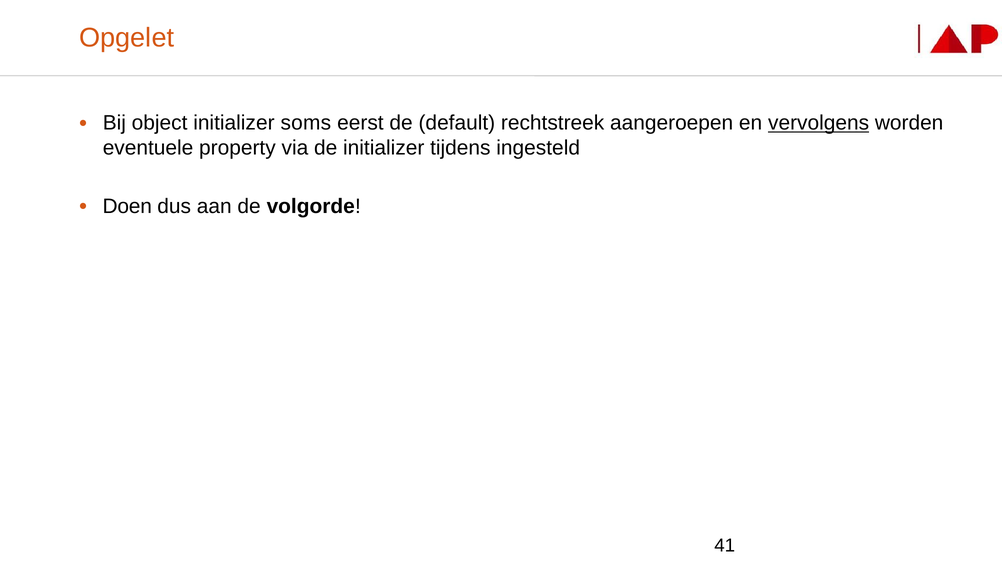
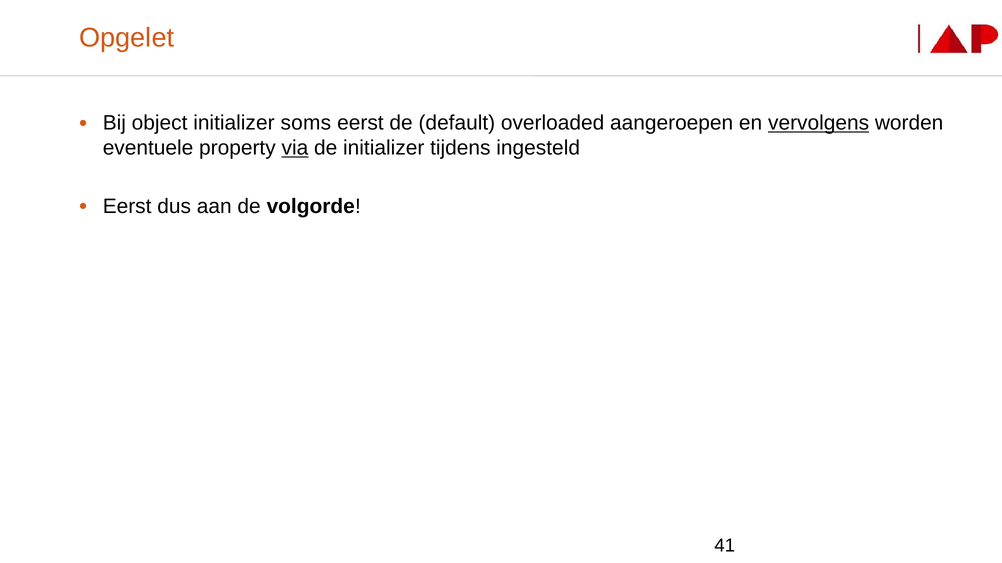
rechtstreek: rechtstreek -> overloaded
via underline: none -> present
Doen at (127, 207): Doen -> Eerst
